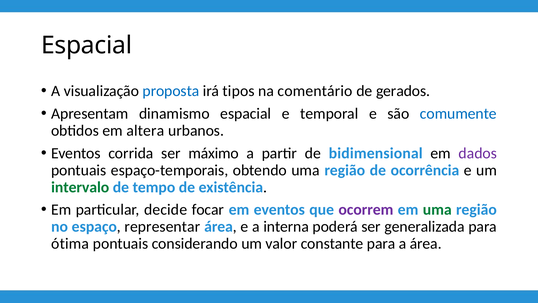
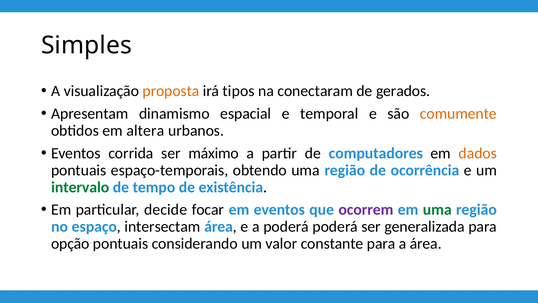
Espacial at (87, 45): Espacial -> Simples
proposta colour: blue -> orange
comentário: comentário -> conectaram
comumente colour: blue -> orange
bidimensional: bidimensional -> computadores
dados colour: purple -> orange
representar: representar -> intersectam
a interna: interna -> poderá
ótima: ótima -> opção
